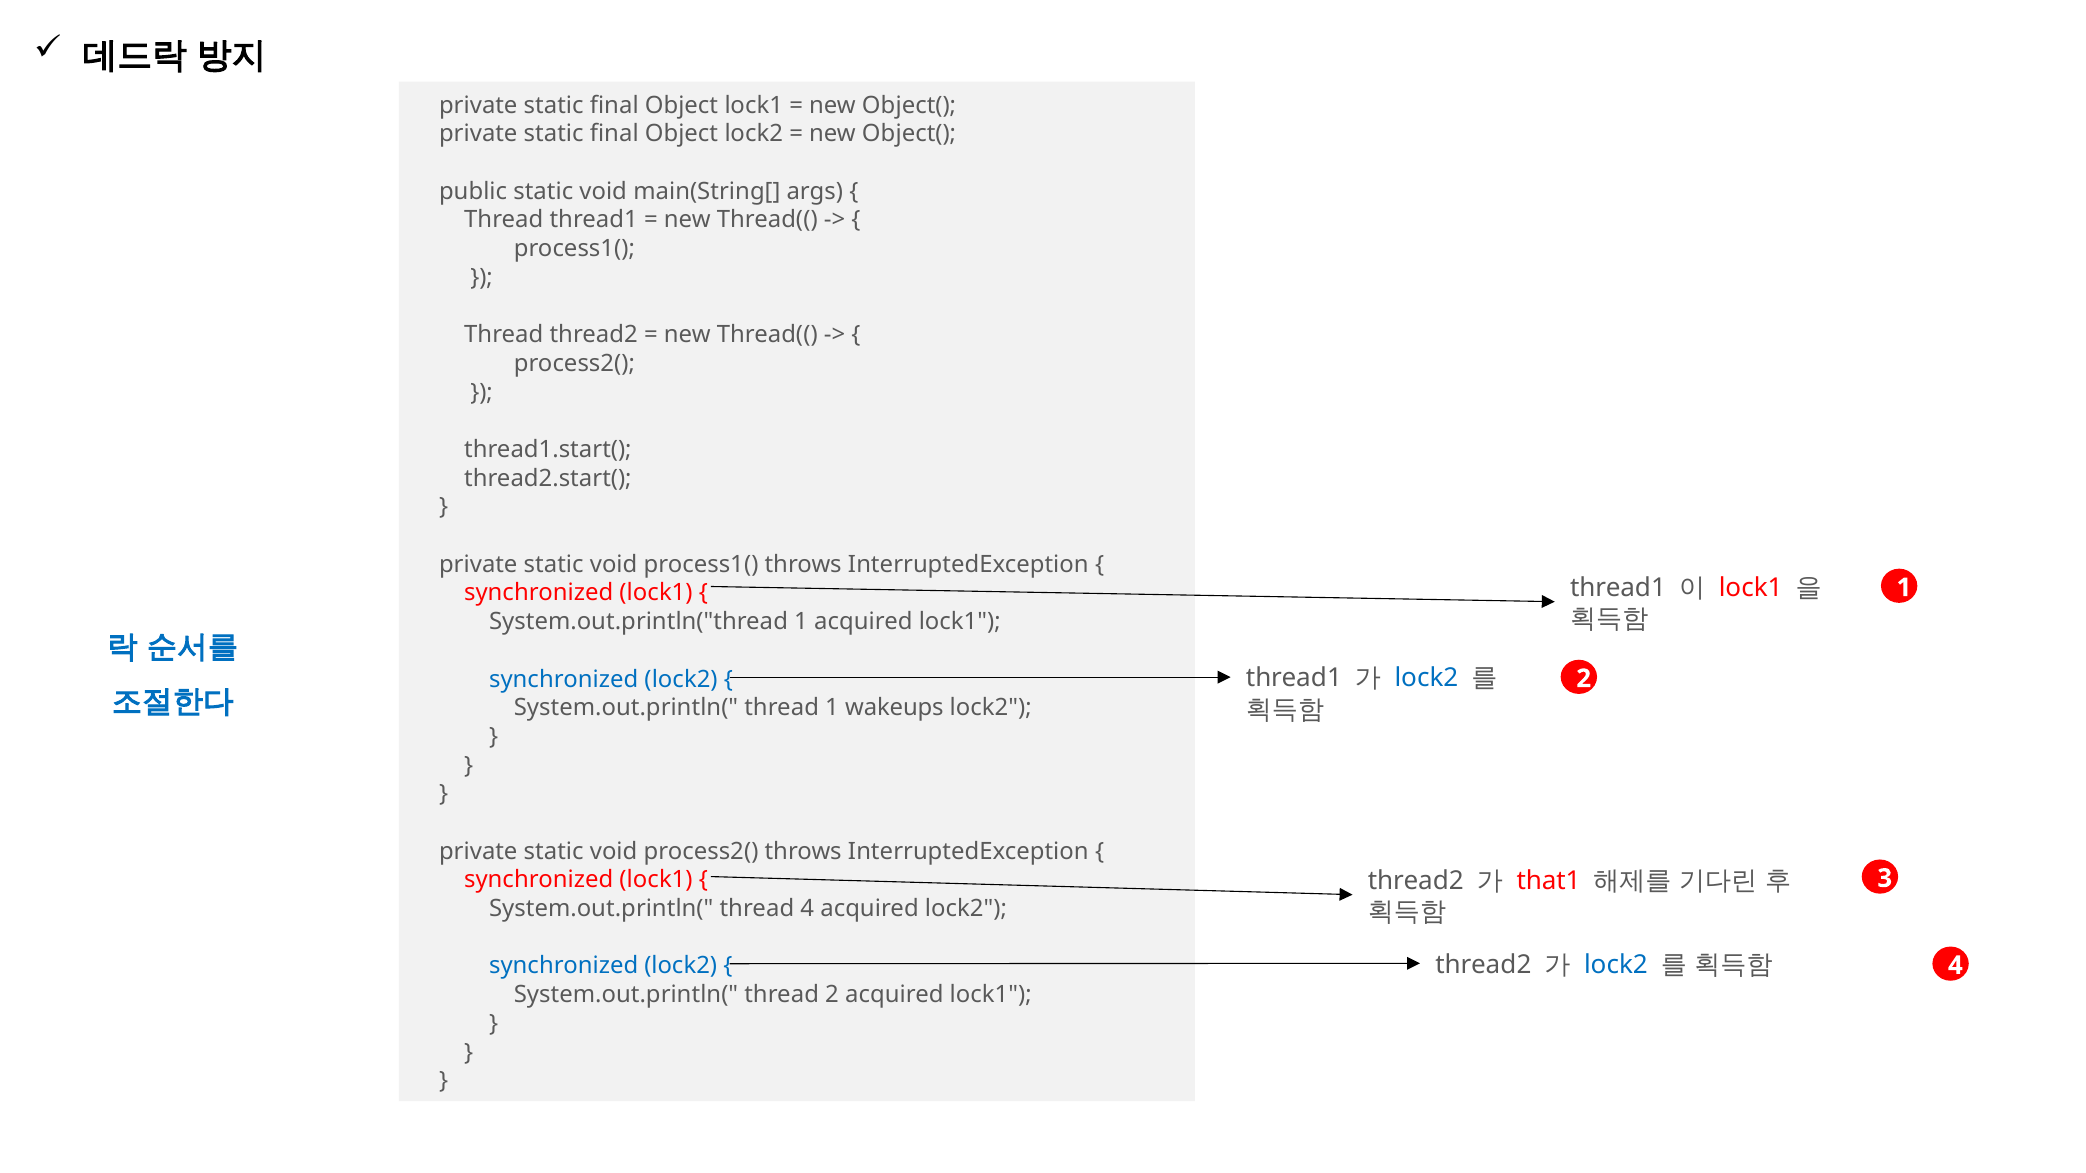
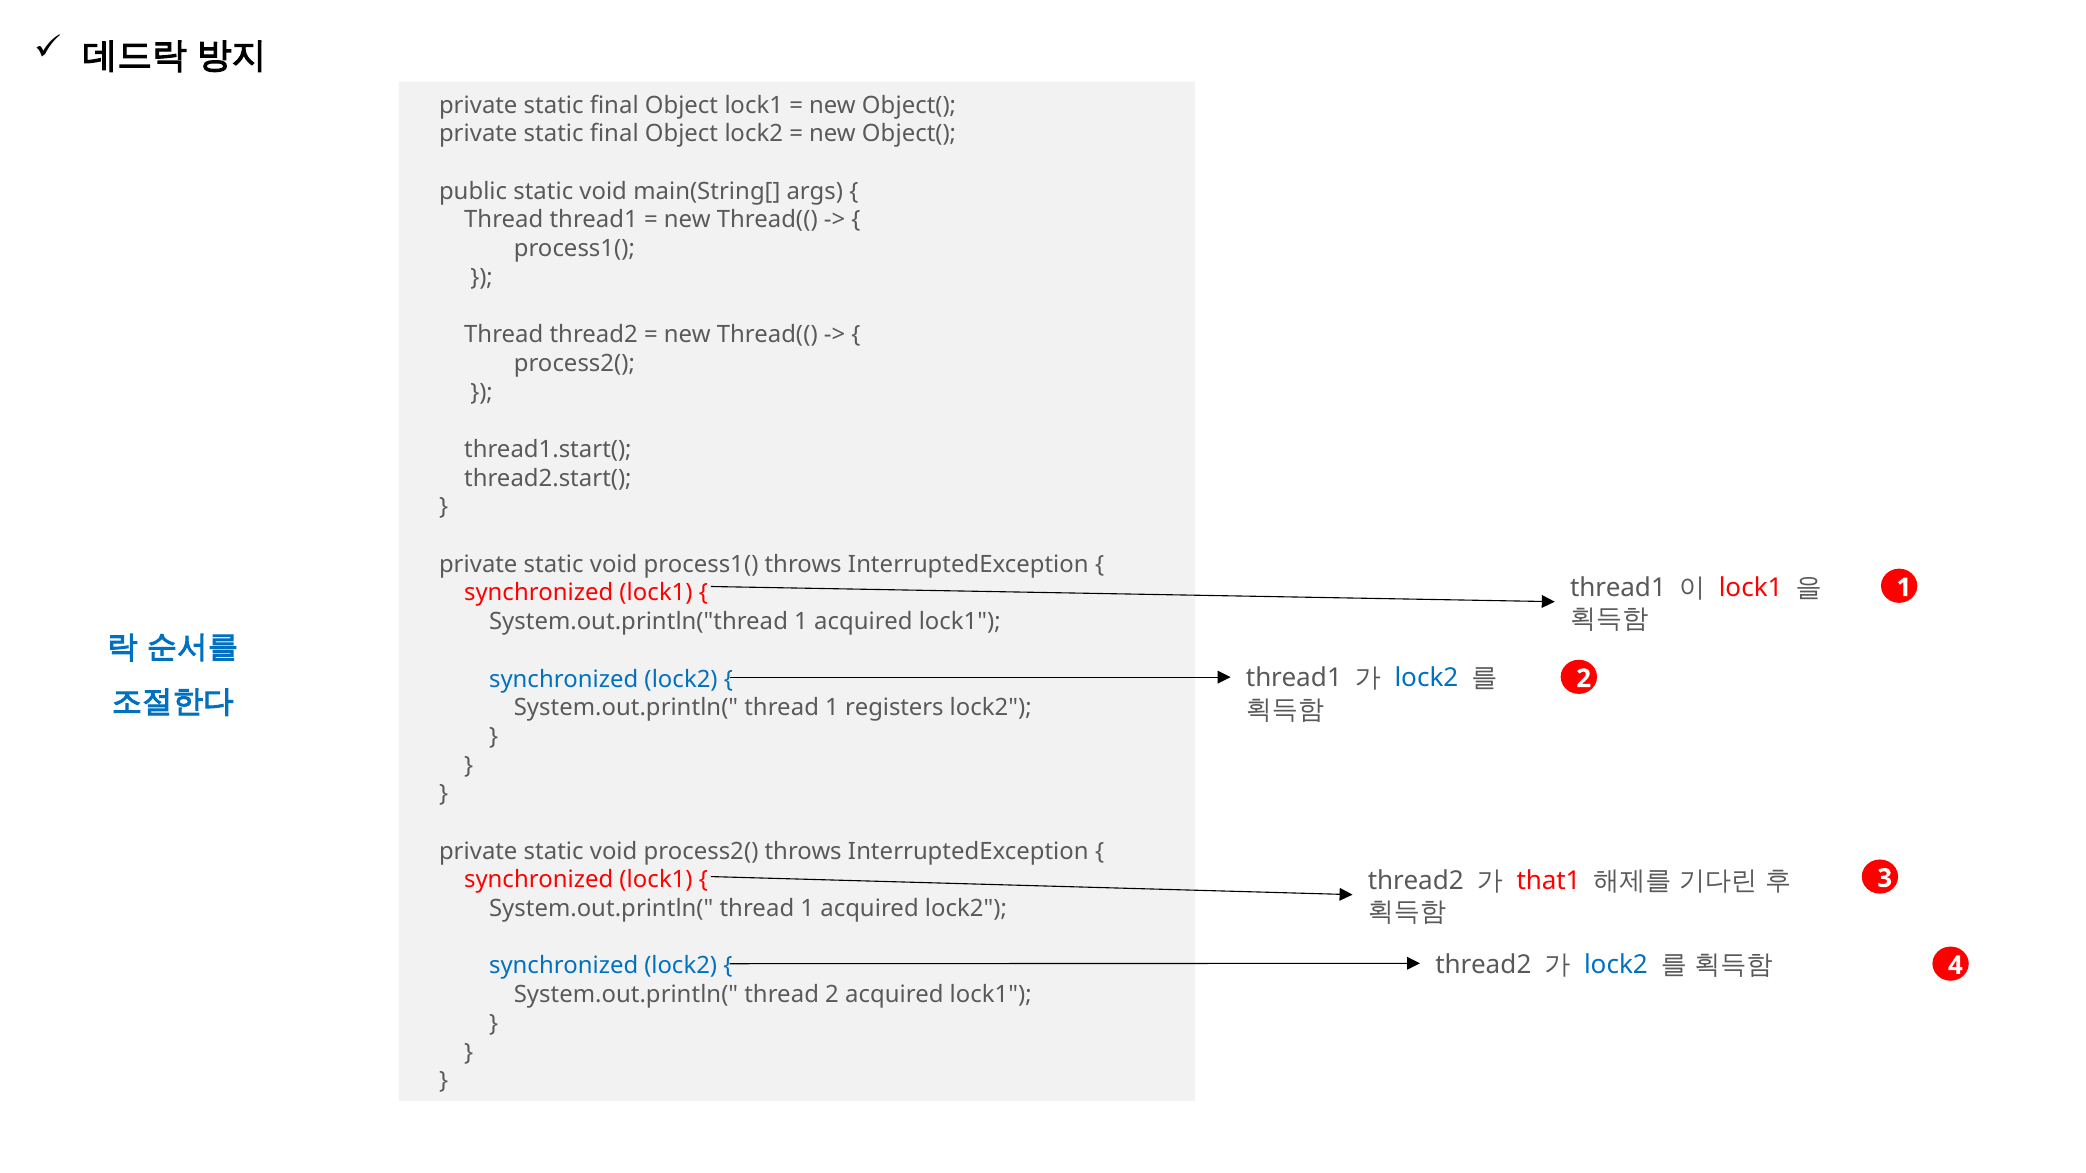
wakeups: wakeups -> registers
4 at (807, 909): 4 -> 1
